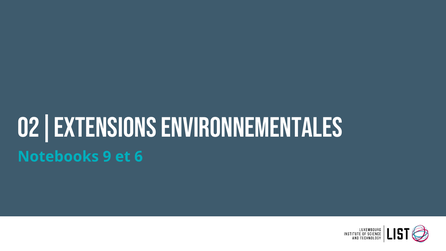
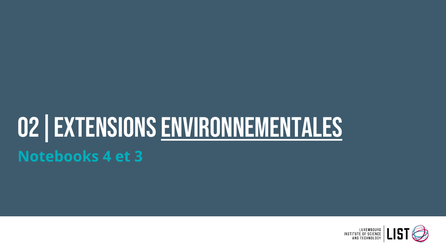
environnementales underline: none -> present
9: 9 -> 4
6: 6 -> 3
